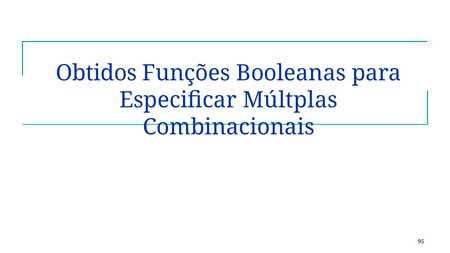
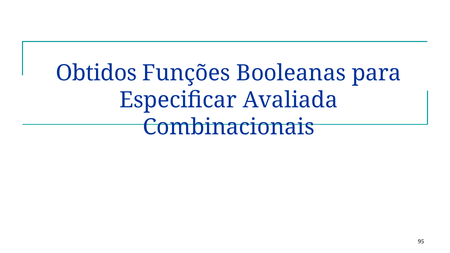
Múltplas: Múltplas -> Avaliada
